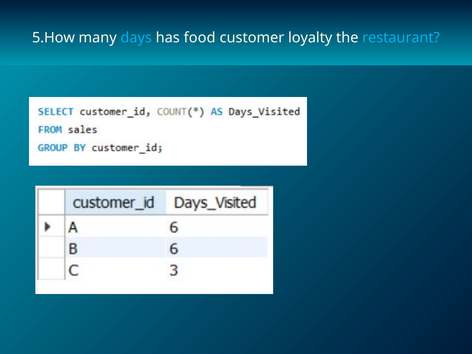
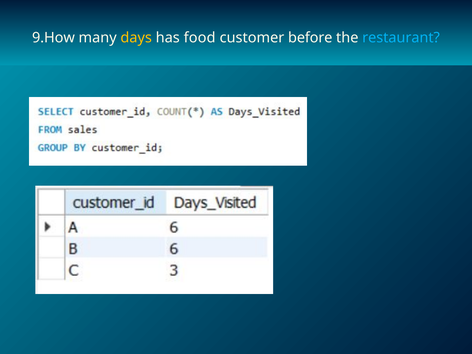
5.How: 5.How -> 9.How
days colour: light blue -> yellow
loyalty: loyalty -> before
